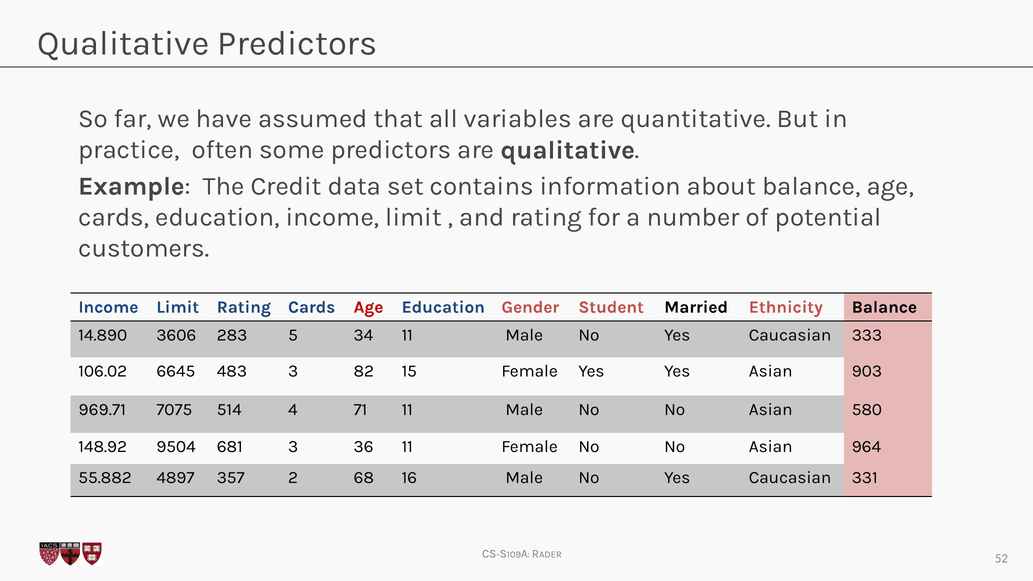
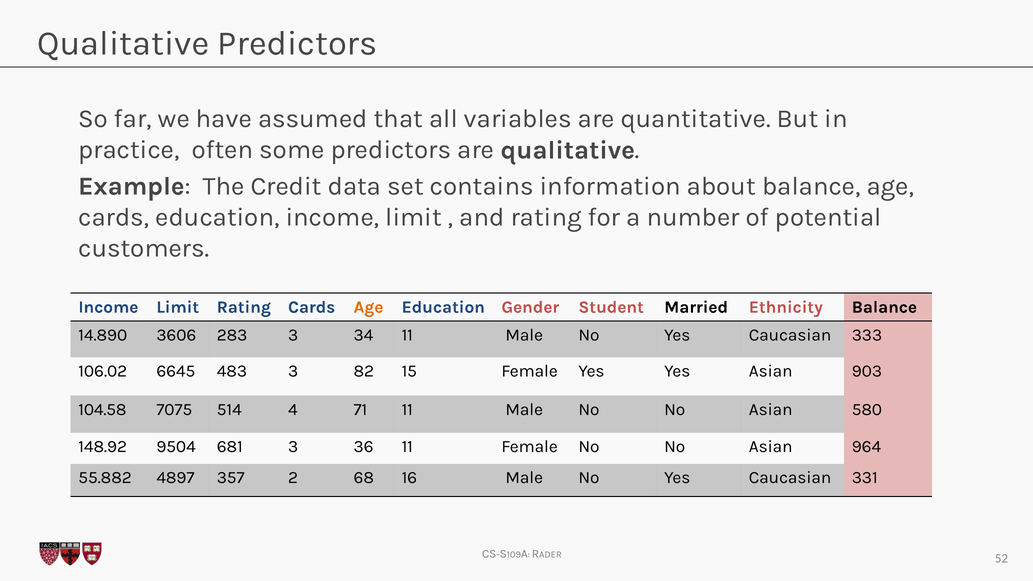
Age at (369, 307) colour: red -> orange
283 5: 5 -> 3
969.71: 969.71 -> 104.58
